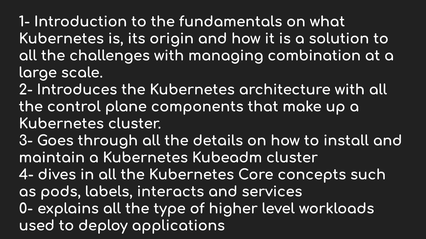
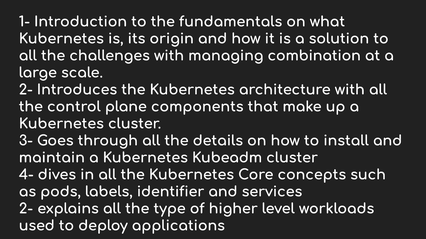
interacts: interacts -> identifier
0- at (26, 209): 0- -> 2-
